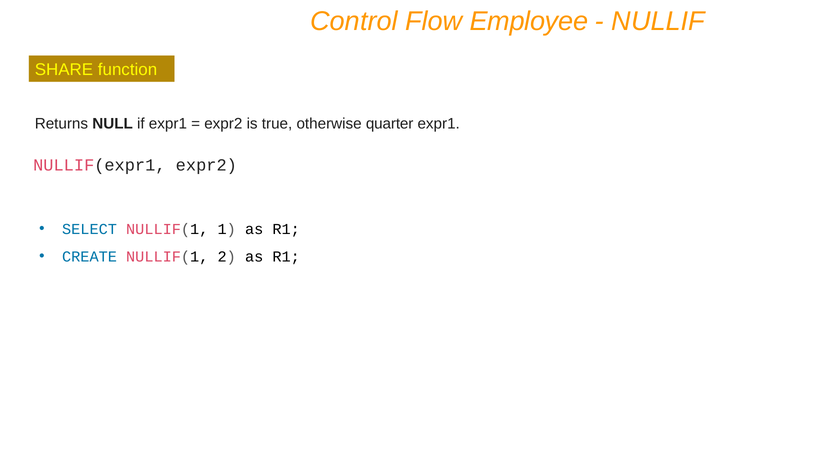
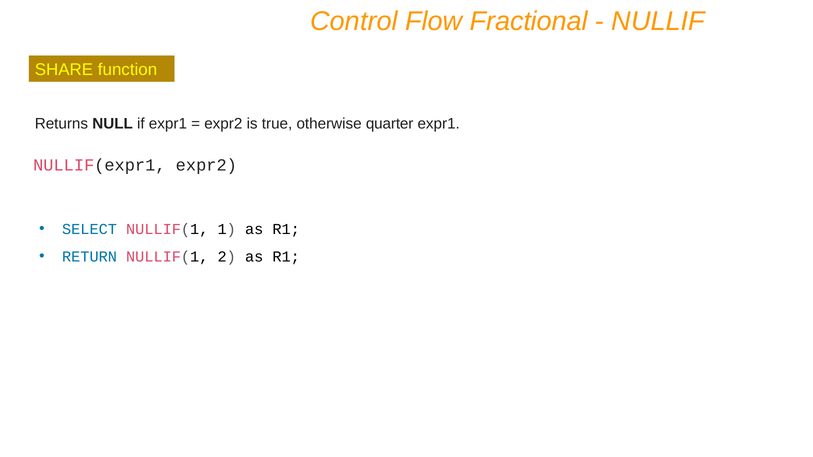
Employee: Employee -> Fractional
CREATE: CREATE -> RETURN
